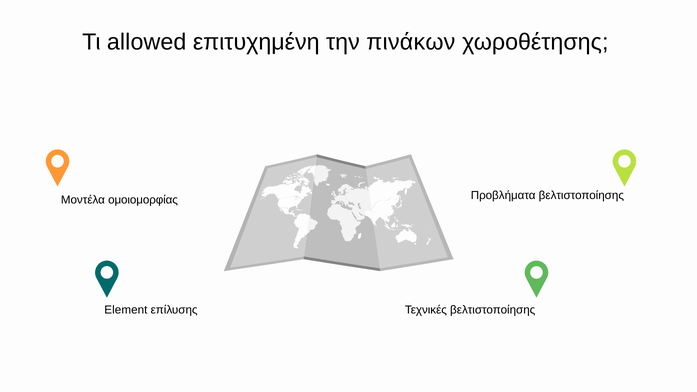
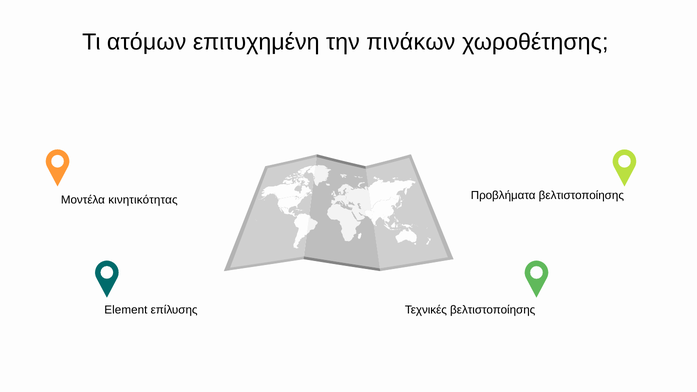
allowed: allowed -> ατόμων
ομοιομορφίας: ομοιομορφίας -> κινητικότητας
